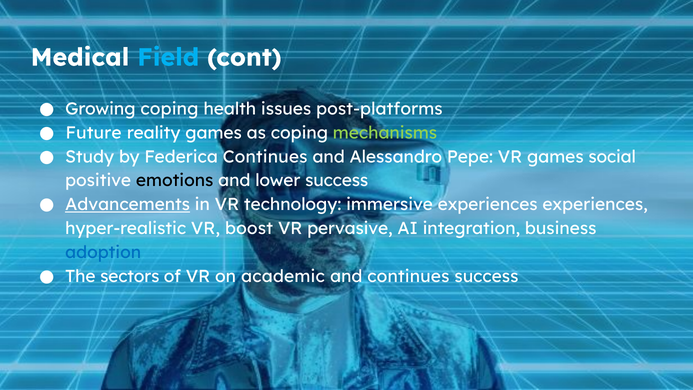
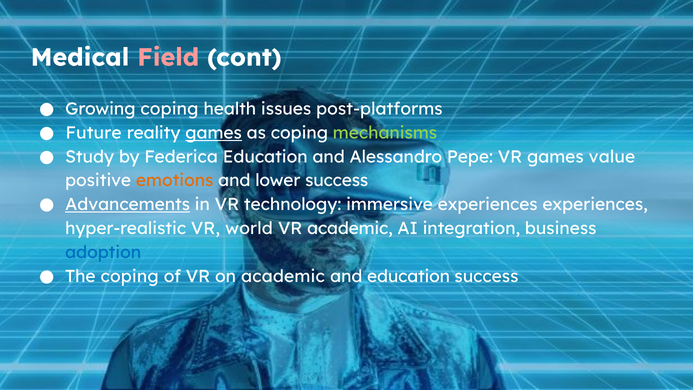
Field colour: light blue -> pink
games at (214, 133) underline: none -> present
Federica Continues: Continues -> Education
social: social -> value
emotions colour: black -> orange
boost: boost -> world
VR pervasive: pervasive -> academic
The sectors: sectors -> coping
and continues: continues -> education
